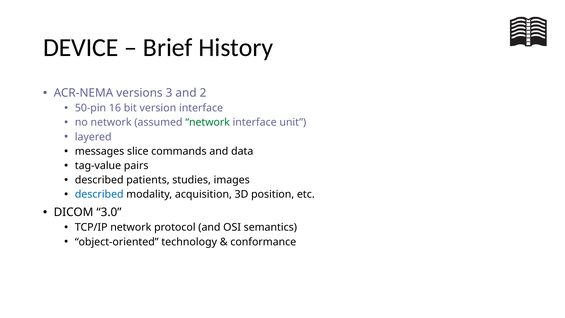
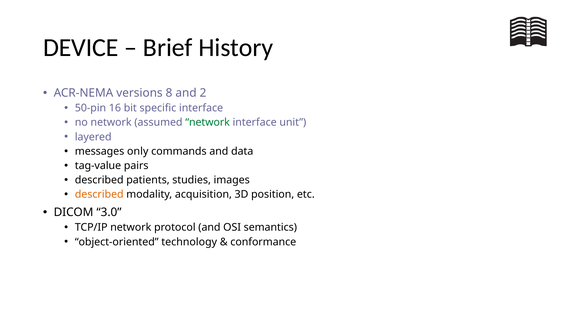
3: 3 -> 8
version: version -> specific
slice: slice -> only
described at (99, 194) colour: blue -> orange
